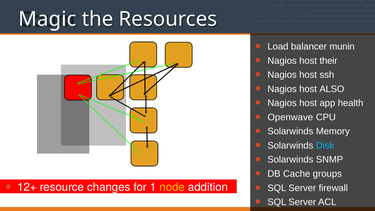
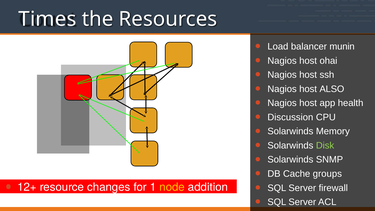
Magic: Magic -> Times
their: their -> ohai
Openwave: Openwave -> Discussion
Disk colour: light blue -> light green
